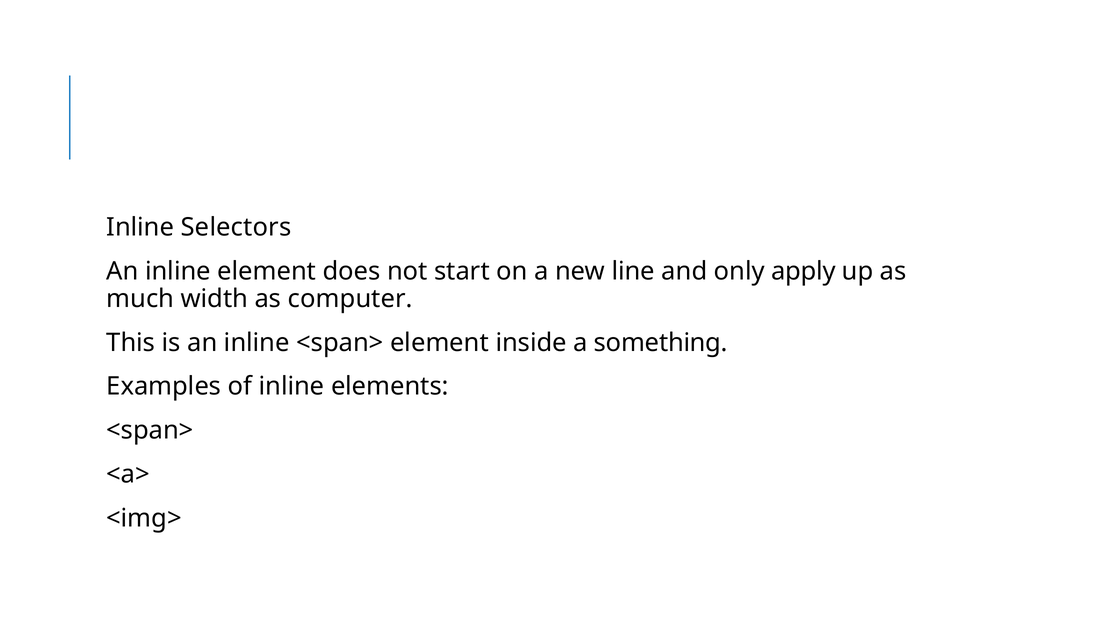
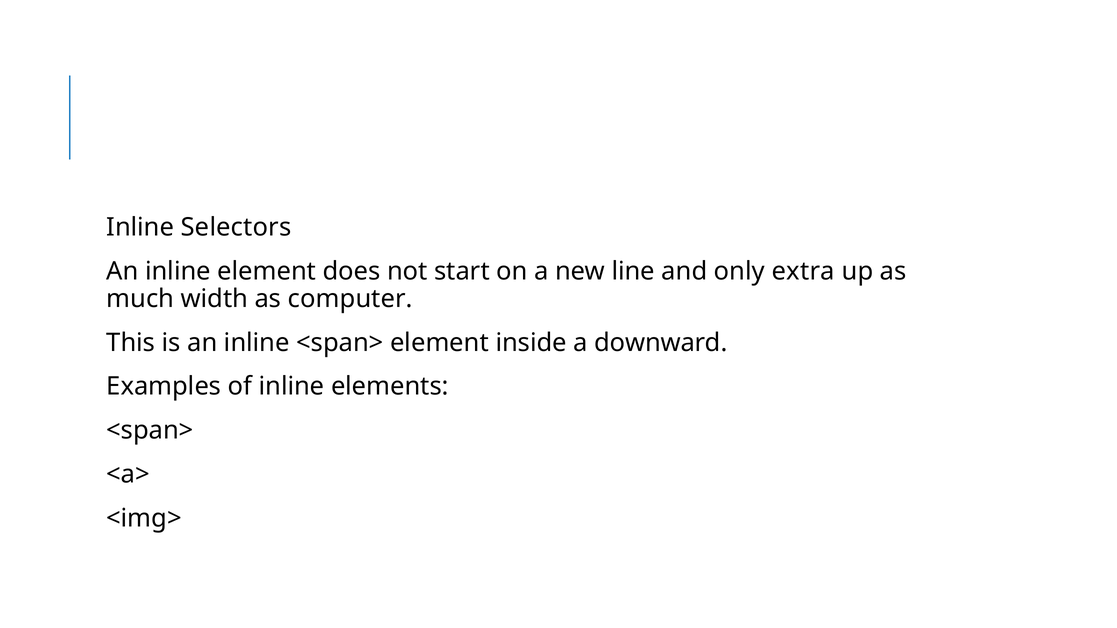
apply: apply -> extra
something: something -> downward
